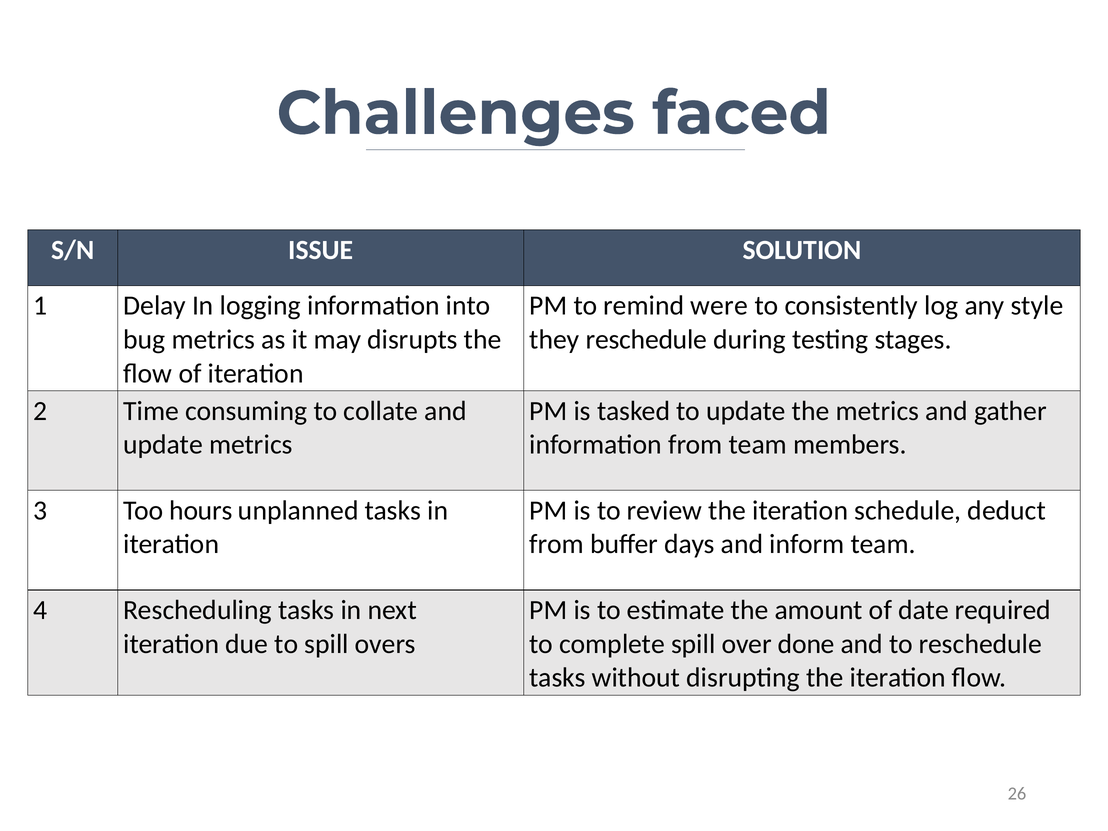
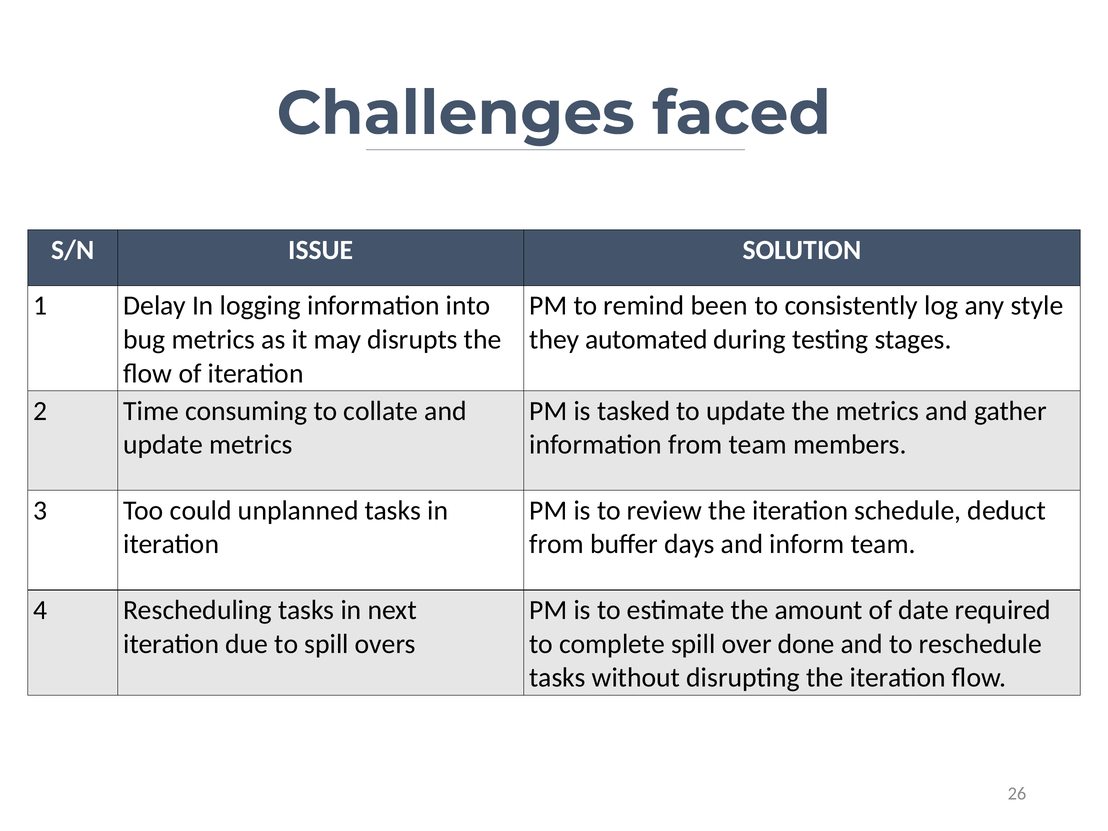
were: were -> been
they reschedule: reschedule -> automated
hours: hours -> could
